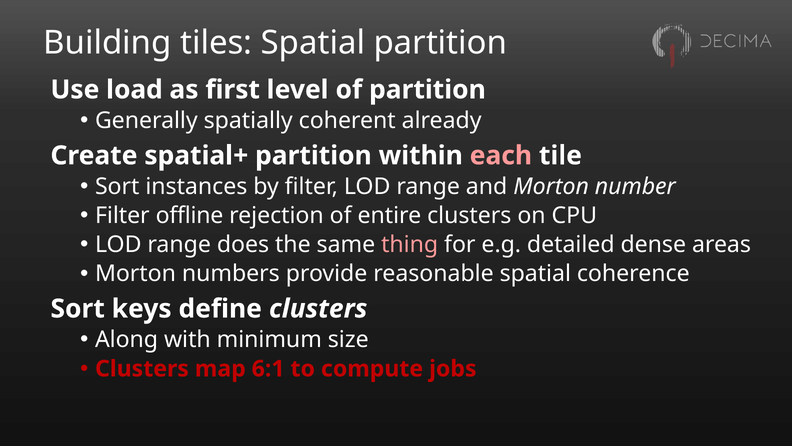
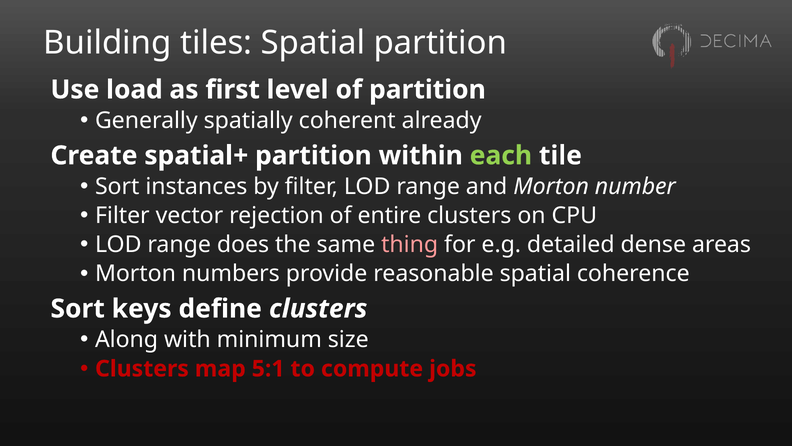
each colour: pink -> light green
offline: offline -> vector
6:1: 6:1 -> 5:1
